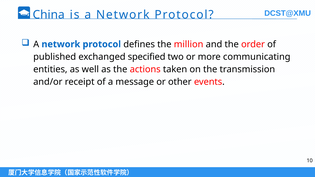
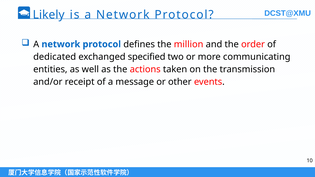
China: China -> Likely
published: published -> dedicated
